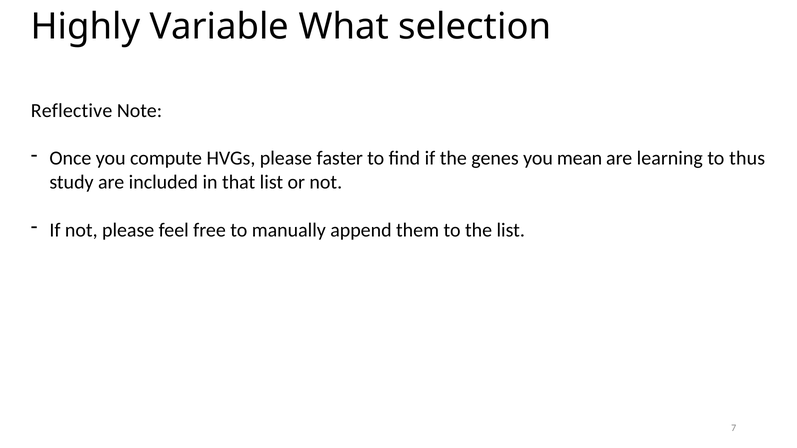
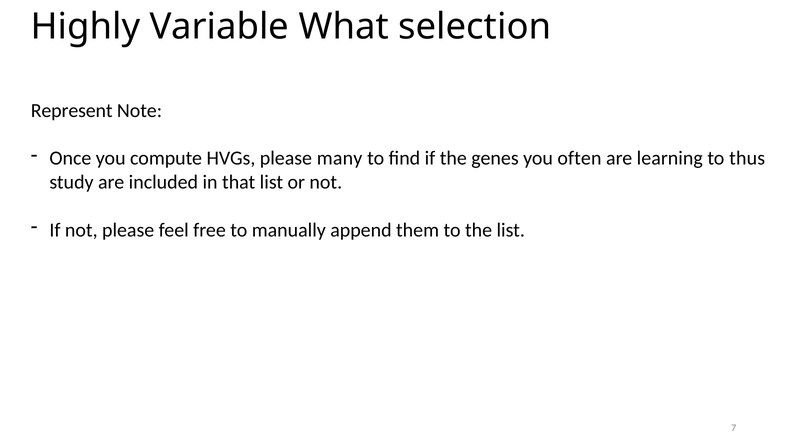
Reflective: Reflective -> Represent
faster: faster -> many
mean: mean -> often
